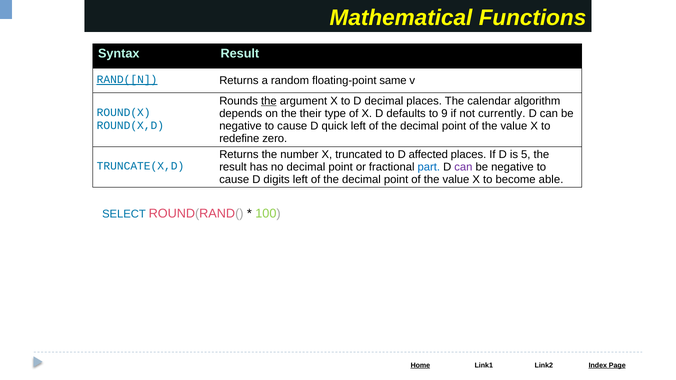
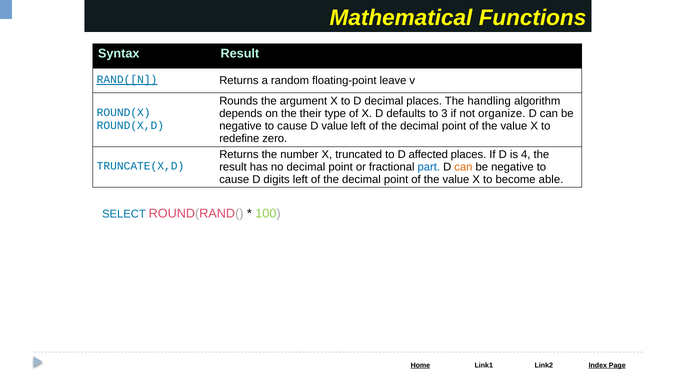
same: same -> leave
the at (269, 101) underline: present -> none
calendar: calendar -> handling
9: 9 -> 3
currently: currently -> organize
D quick: quick -> value
5: 5 -> 4
can at (463, 167) colour: purple -> orange
